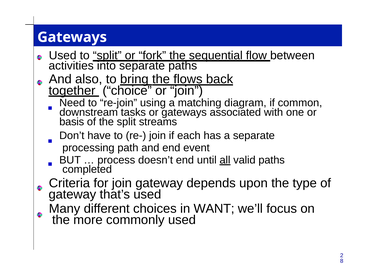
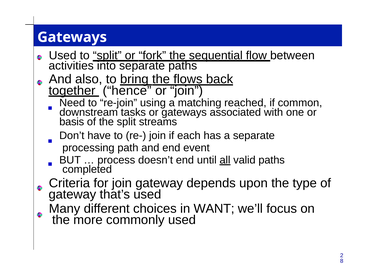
choice: choice -> hence
diagram: diagram -> reached
